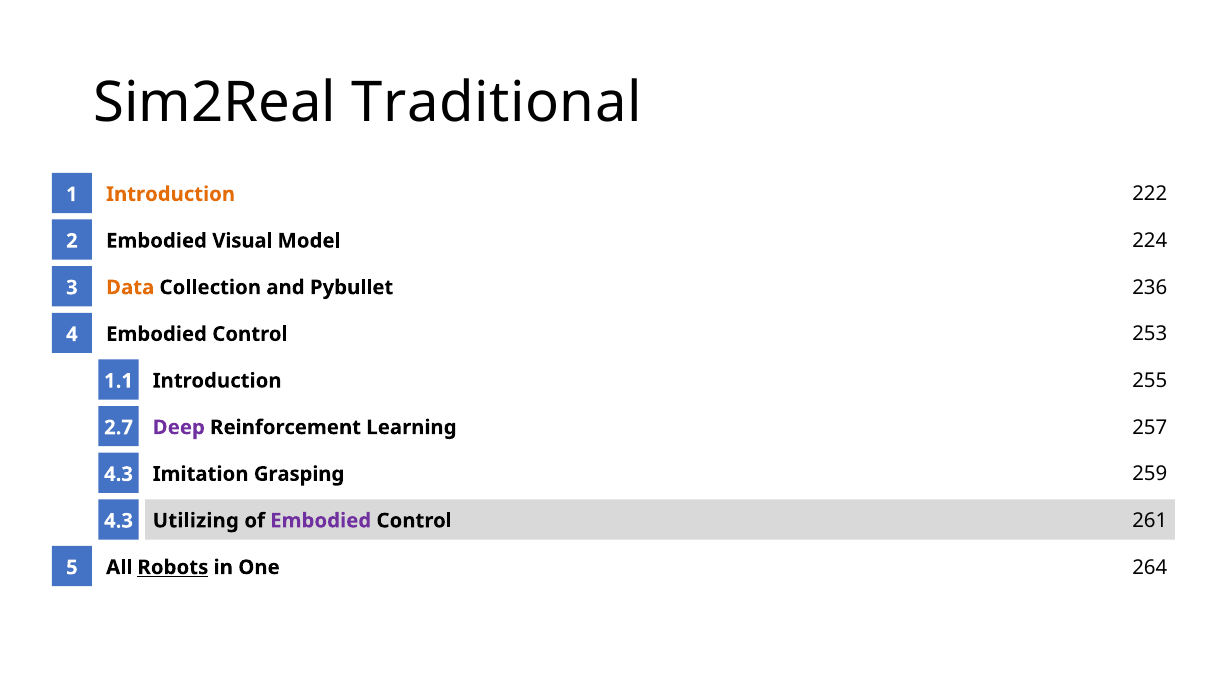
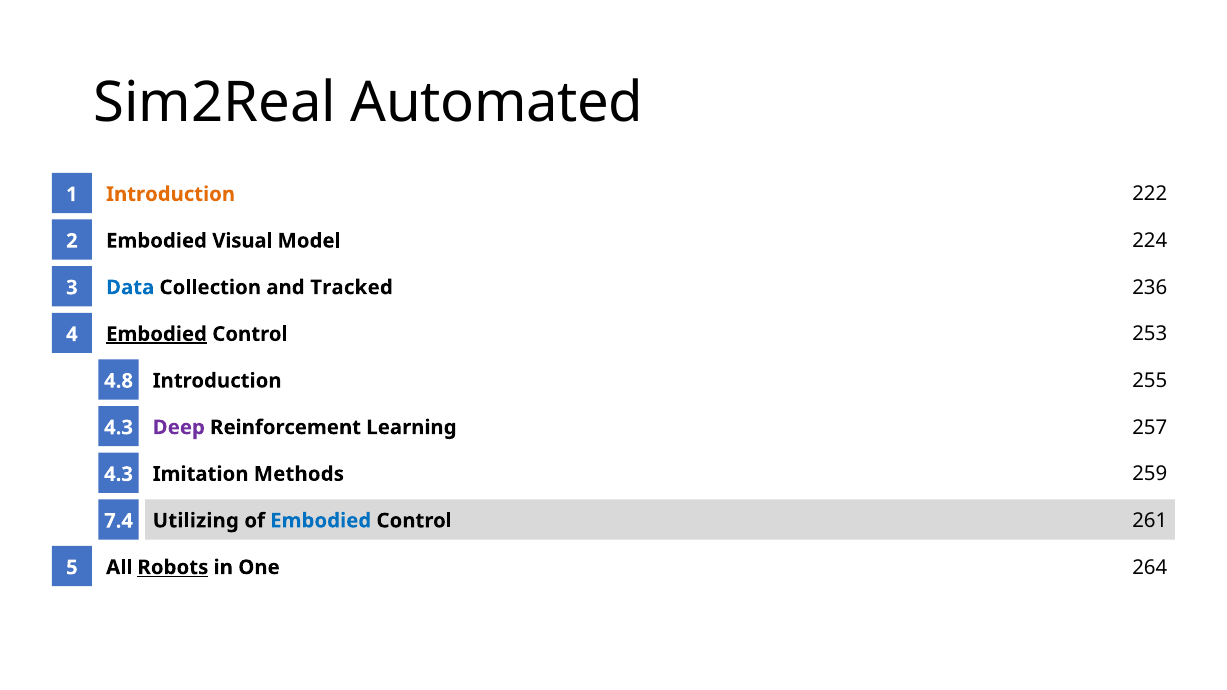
Traditional: Traditional -> Automated
Data colour: orange -> blue
Pybullet: Pybullet -> Tracked
Embodied at (157, 334) underline: none -> present
1.1: 1.1 -> 4.8
2.7 at (119, 428): 2.7 -> 4.3
Grasping: Grasping -> Methods
Embodied at (321, 521) colour: purple -> blue
4.3 at (119, 521): 4.3 -> 7.4
